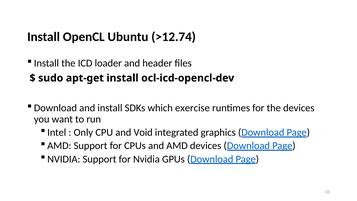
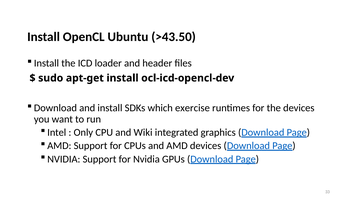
>12.74: >12.74 -> >43.50
Void: Void -> Wiki
